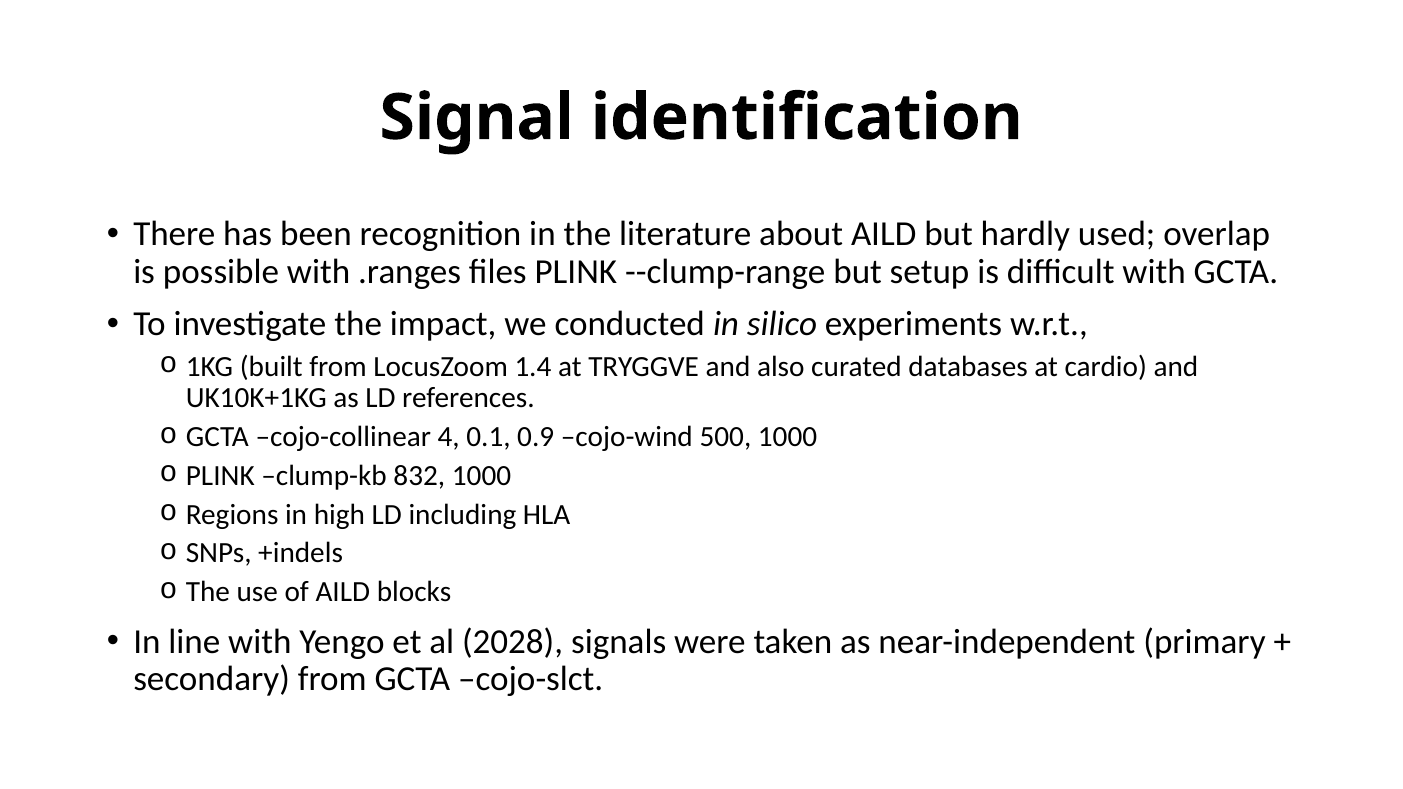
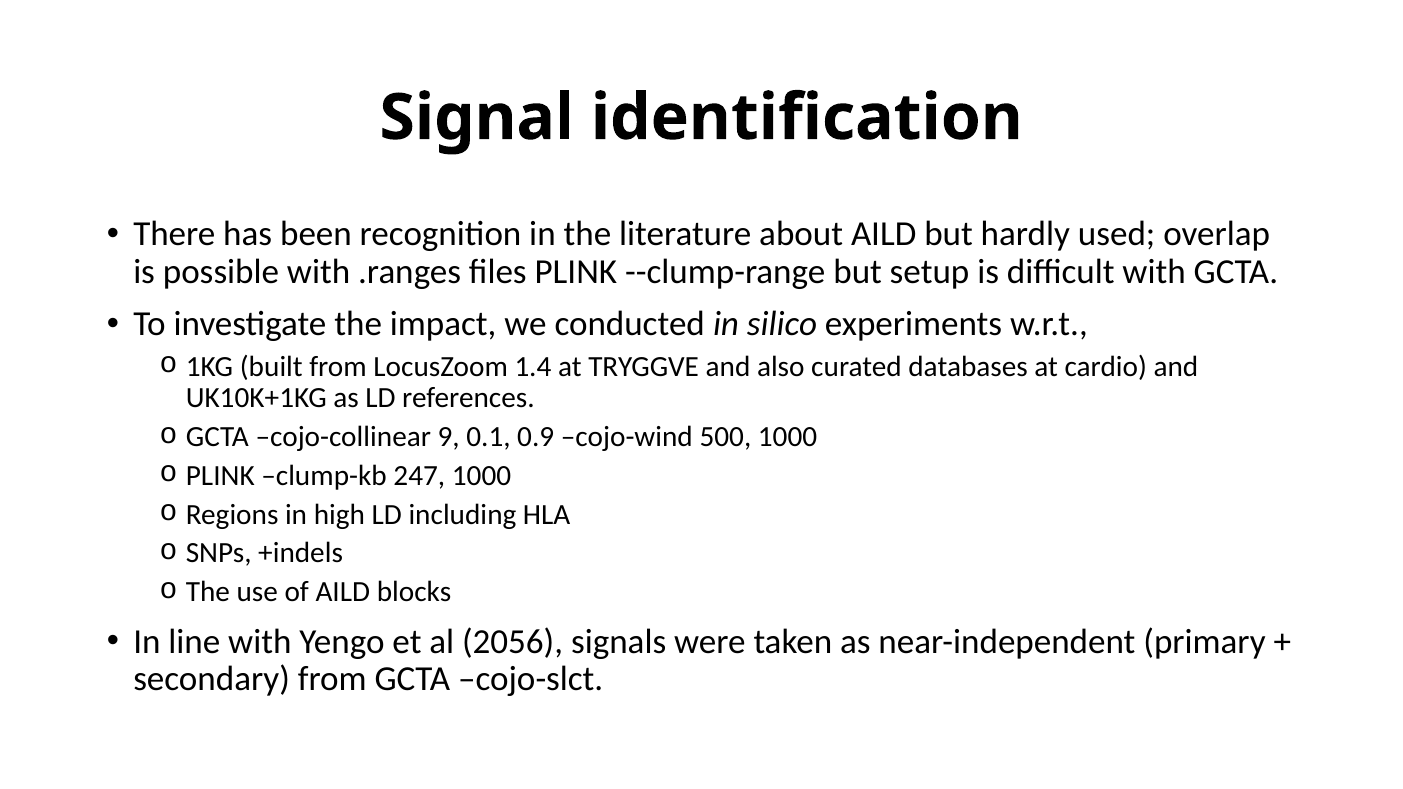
4: 4 -> 9
832: 832 -> 247
2028: 2028 -> 2056
